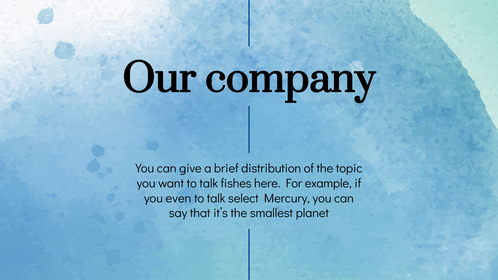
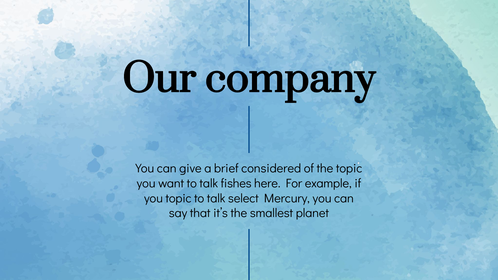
distribution: distribution -> considered
you even: even -> topic
